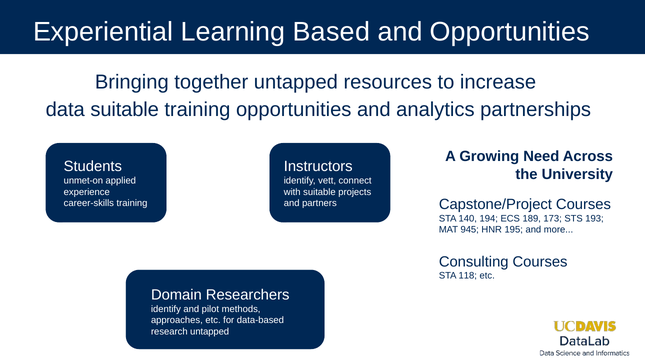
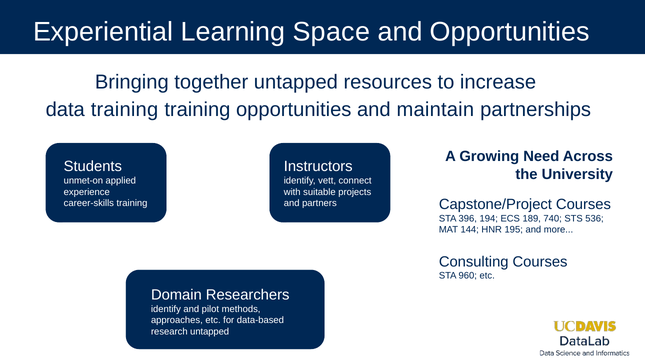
Based: Based -> Space
data suitable: suitable -> training
analytics: analytics -> maintain
140: 140 -> 396
173: 173 -> 740
193: 193 -> 536
945: 945 -> 144
118: 118 -> 960
